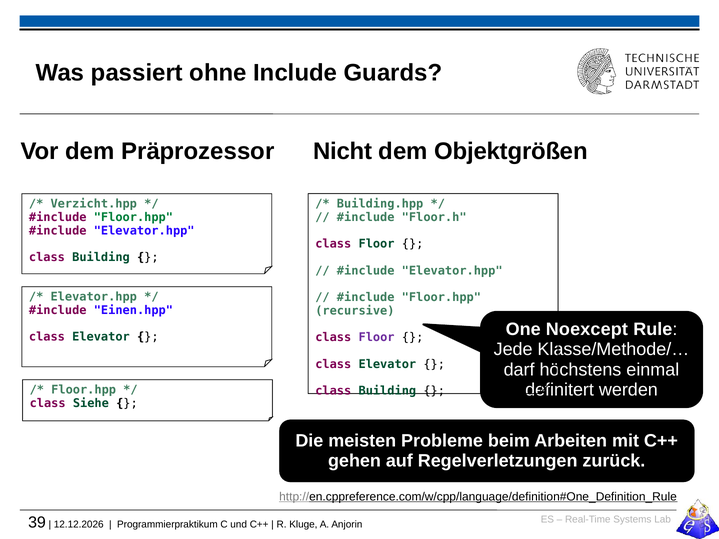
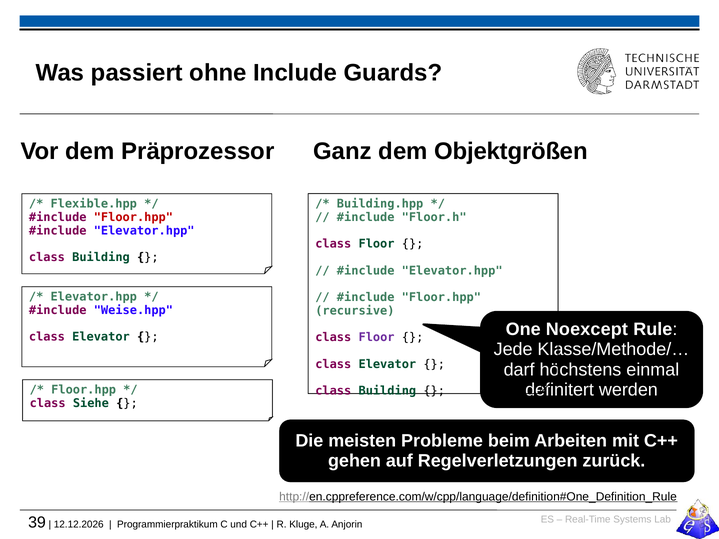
Nicht: Nicht -> Ganz
Verzicht.hpp: Verzicht.hpp -> Flexible.hpp
Floor.hpp at (133, 217) colour: green -> red
Einen.hpp: Einen.hpp -> Weise.hpp
